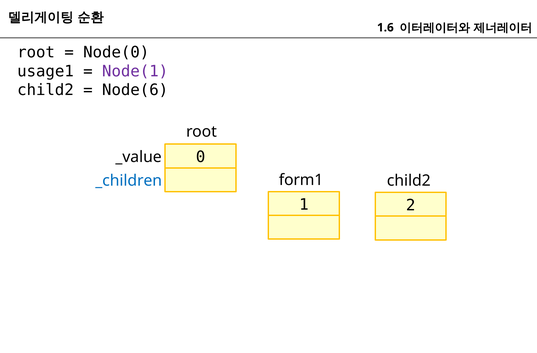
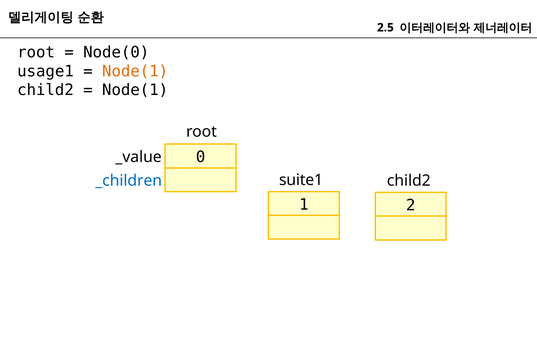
1.6: 1.6 -> 2.5
Node(1 at (135, 71) colour: purple -> orange
Node(6 at (135, 90): Node(6 -> Node(1
form1: form1 -> suite1
